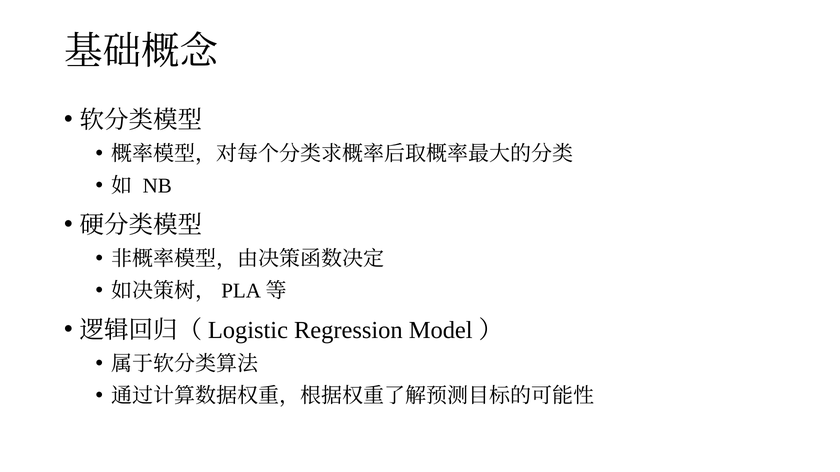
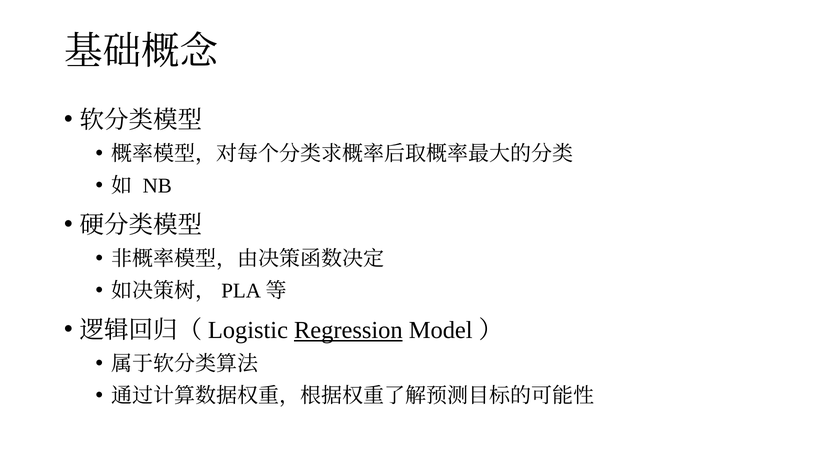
Regression underline: none -> present
